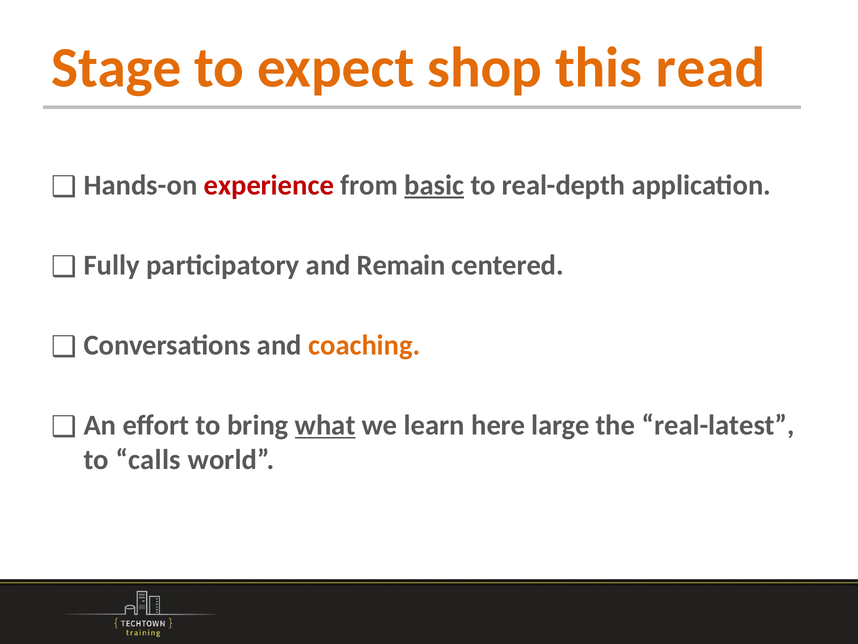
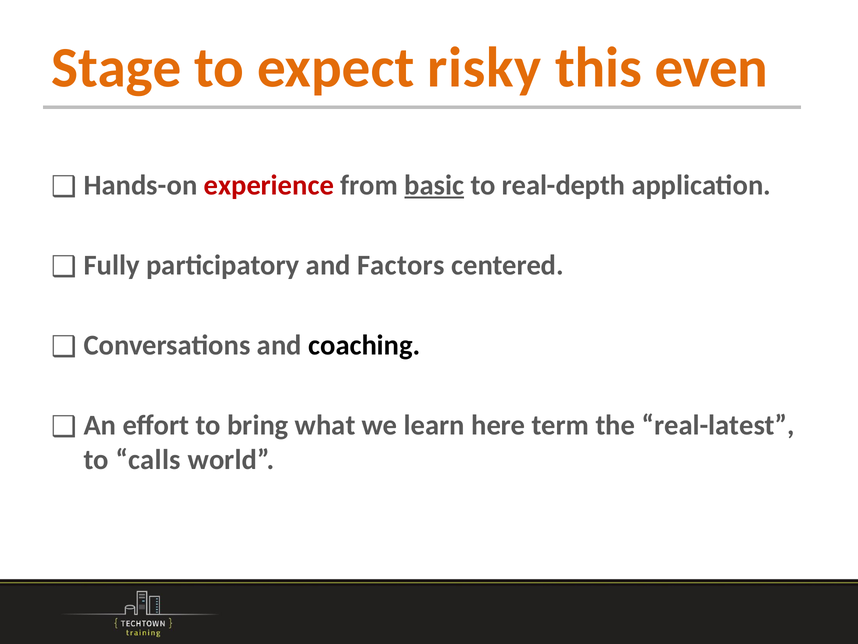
shop: shop -> risky
read: read -> even
Remain: Remain -> Factors
coaching colour: orange -> black
what underline: present -> none
large: large -> term
